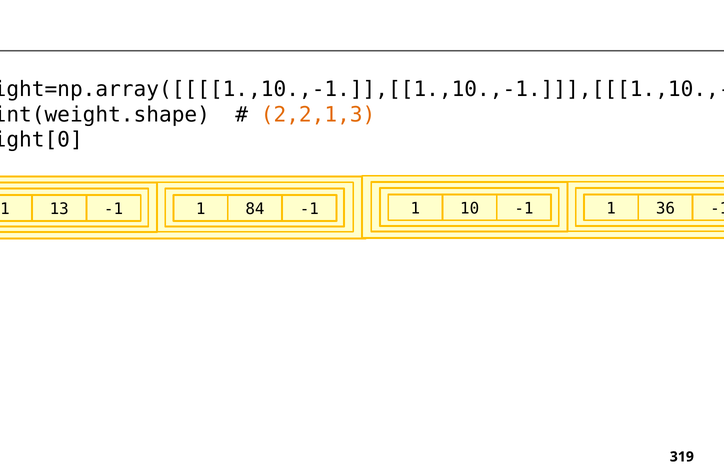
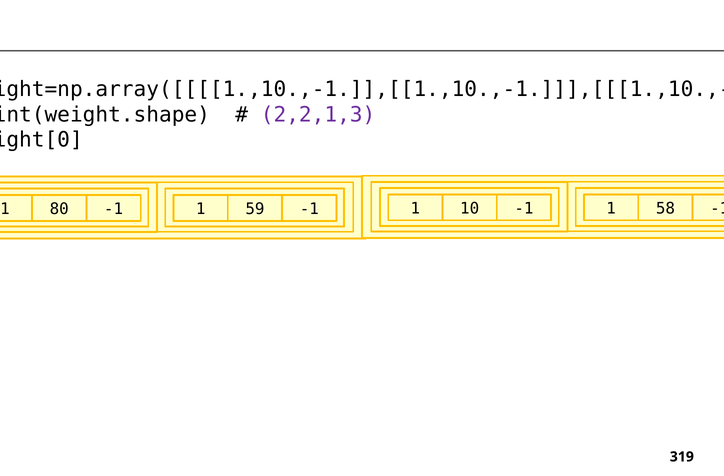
2,2,1,3 colour: orange -> purple
13: 13 -> 80
84: 84 -> 59
36: 36 -> 58
